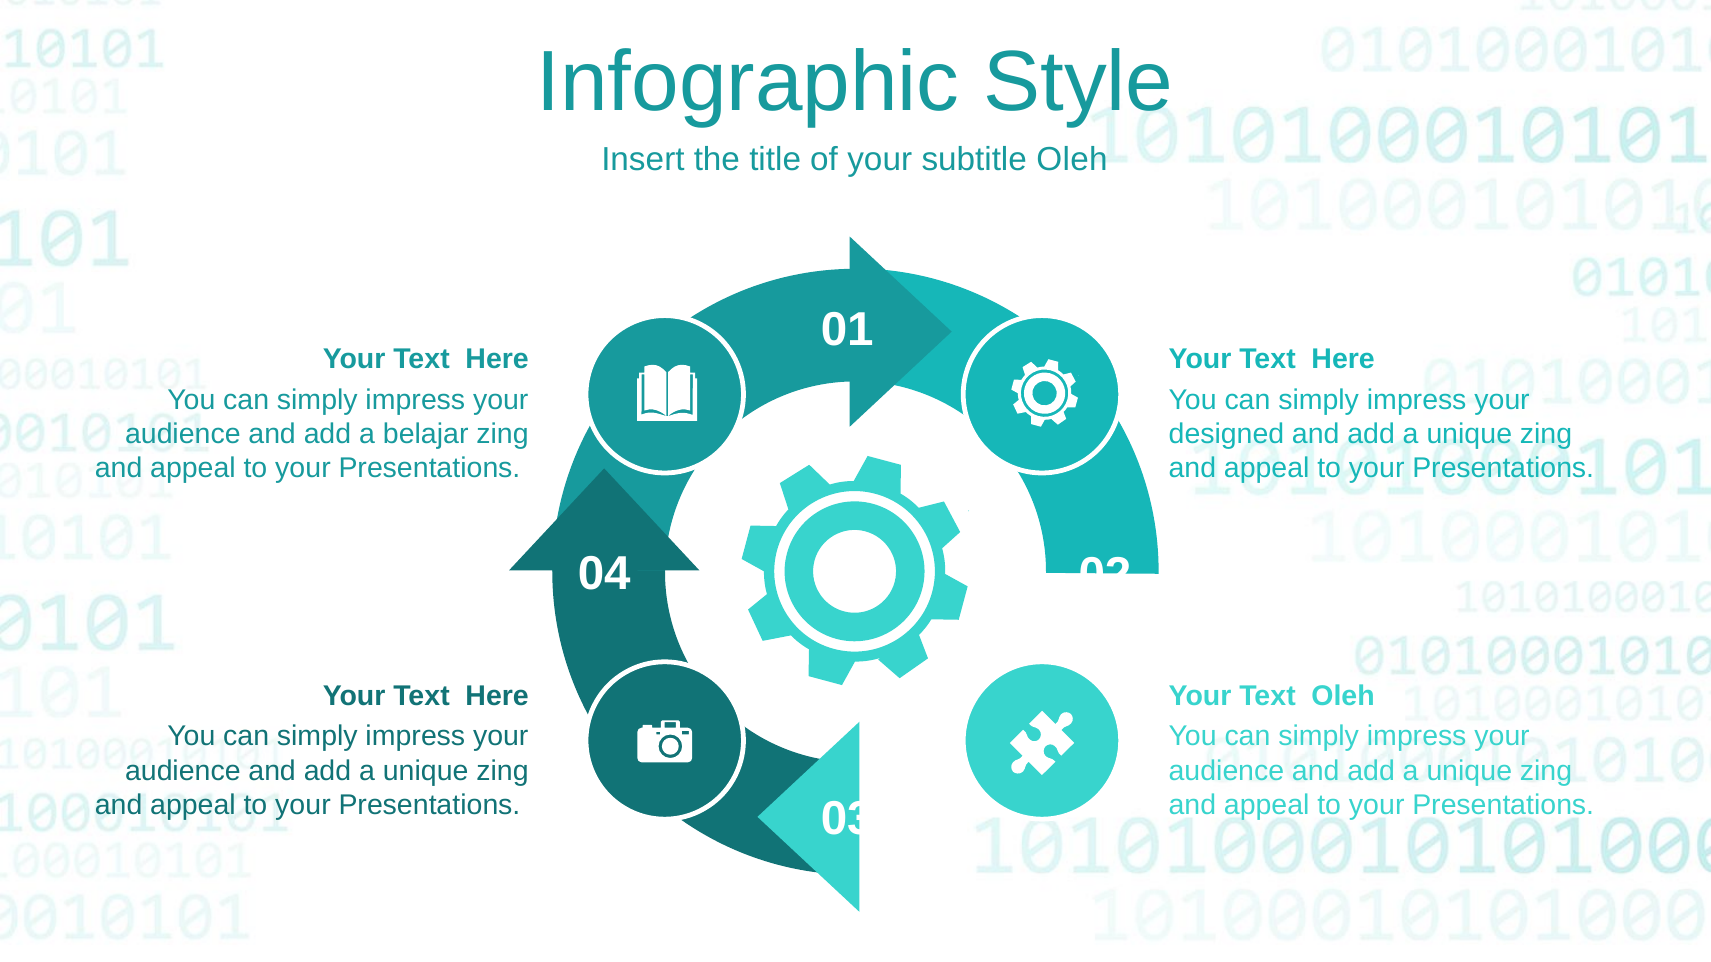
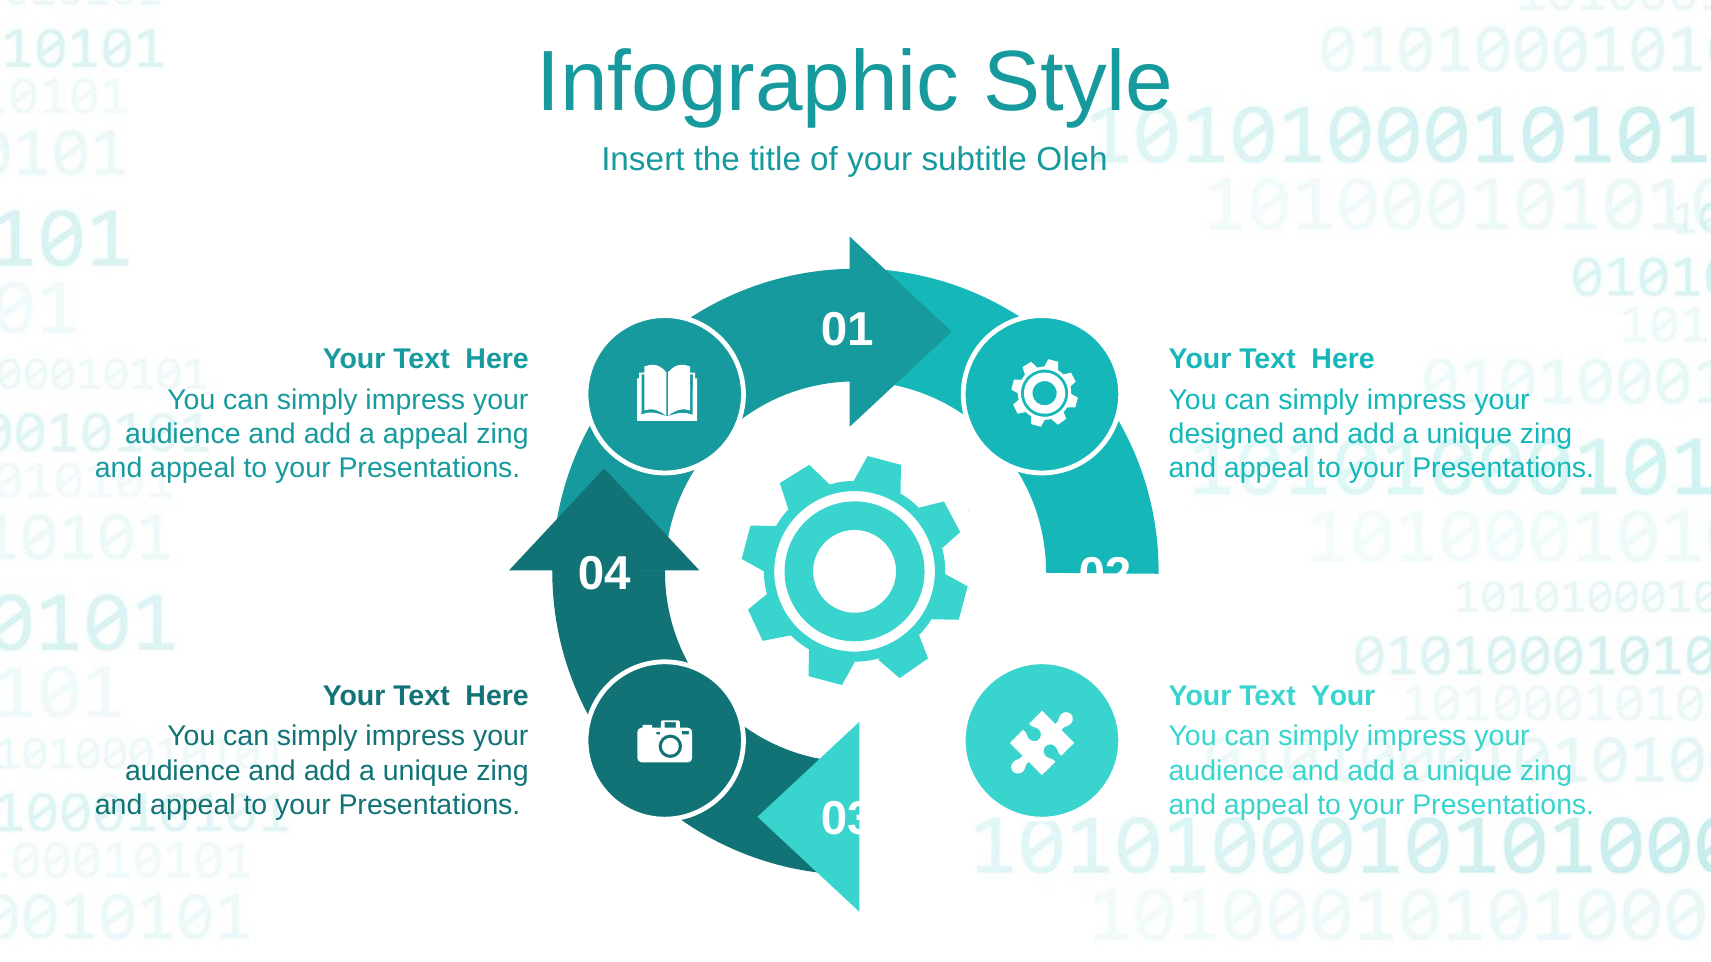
a belajar: belajar -> appeal
Text Oleh: Oleh -> Your
